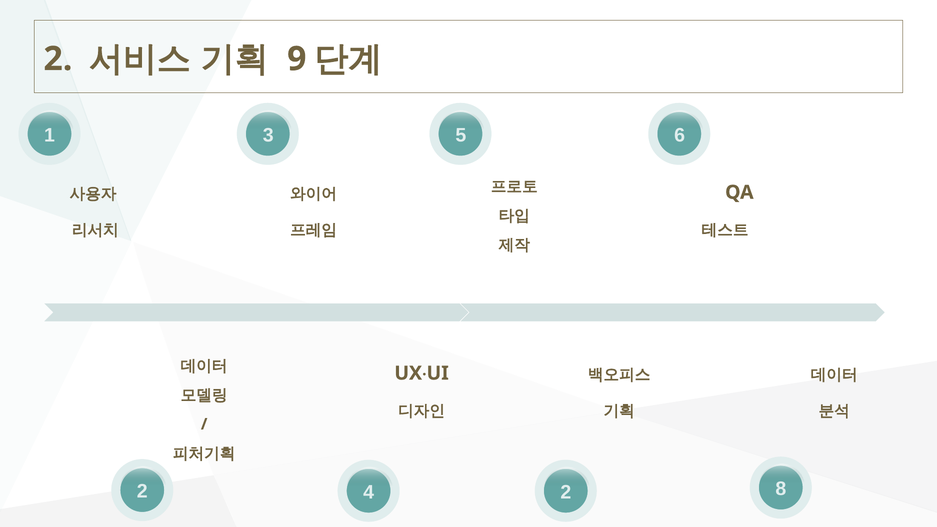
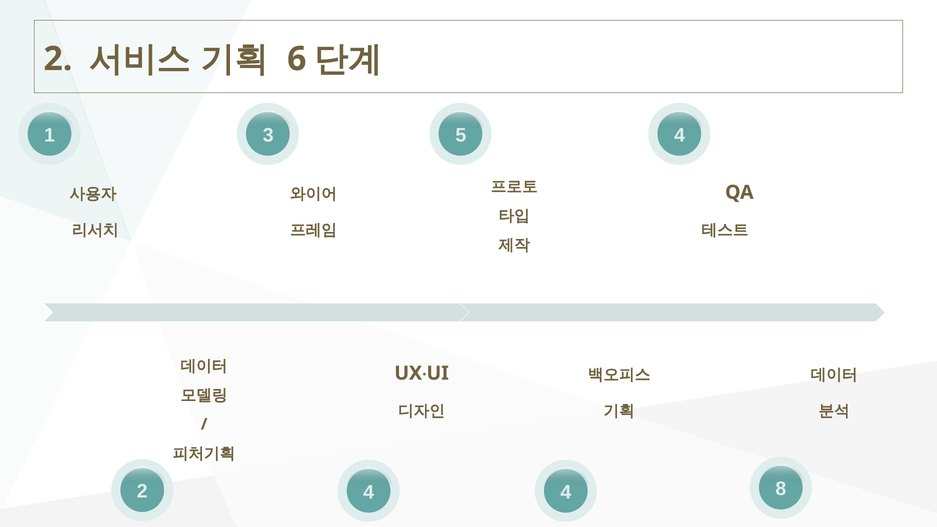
9: 9 -> 6
5 6: 6 -> 4
2 at (566, 492): 2 -> 4
